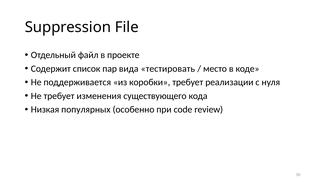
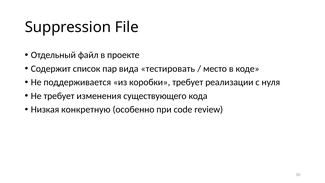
популярных: популярных -> конкретную
